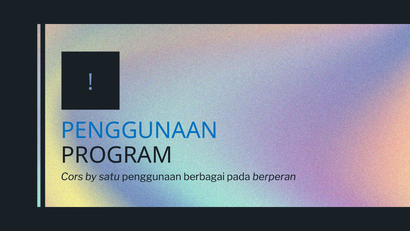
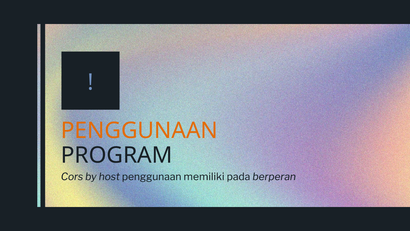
PENGGUNAAN at (139, 131) colour: blue -> orange
satu: satu -> host
berbagai: berbagai -> memiliki
